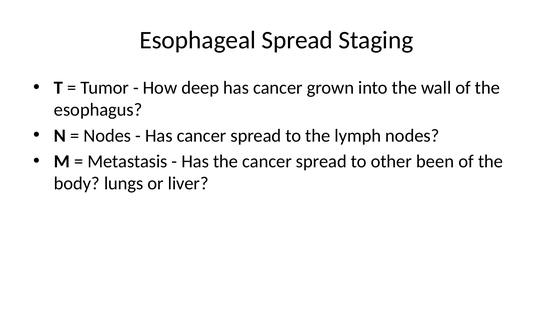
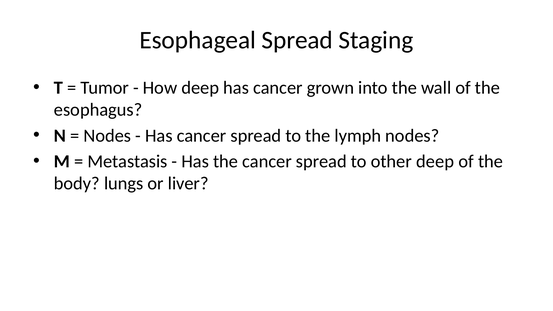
other been: been -> deep
